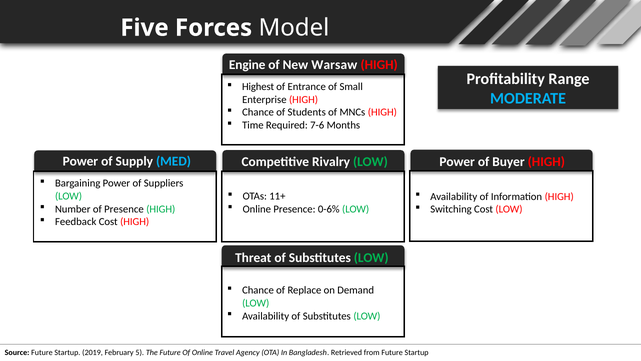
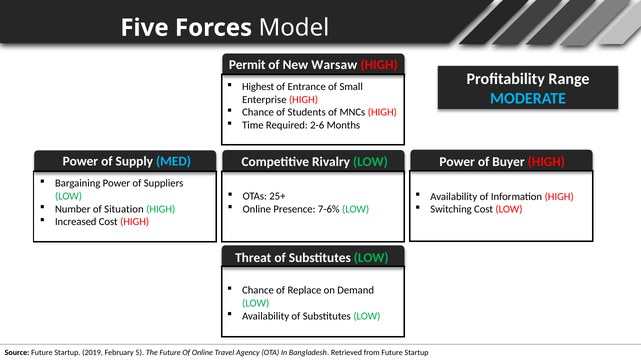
Engine: Engine -> Permit
7-6: 7-6 -> 2-6
11+: 11+ -> 25+
of Presence: Presence -> Situation
0-6%: 0-6% -> 7-6%
Feedback: Feedback -> Increased
